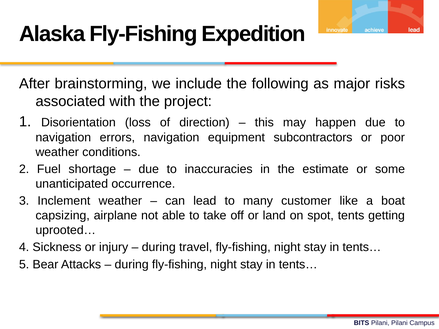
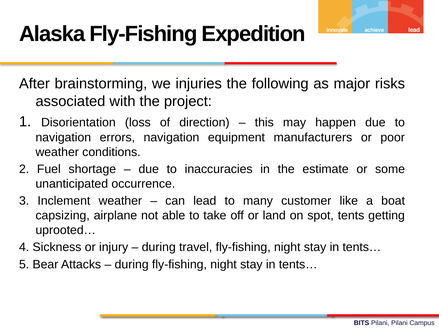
include: include -> injuries
subcontractors: subcontractors -> manufacturers
